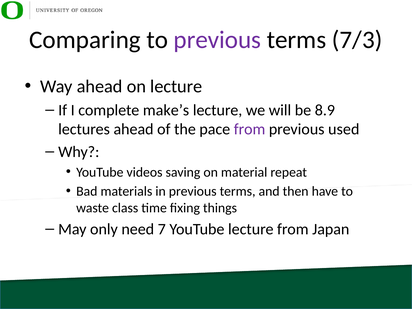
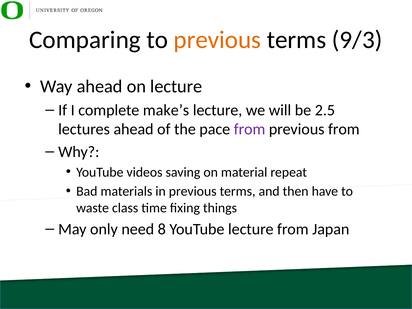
previous at (217, 40) colour: purple -> orange
7/3: 7/3 -> 9/3
8.9: 8.9 -> 2.5
previous used: used -> from
7: 7 -> 8
